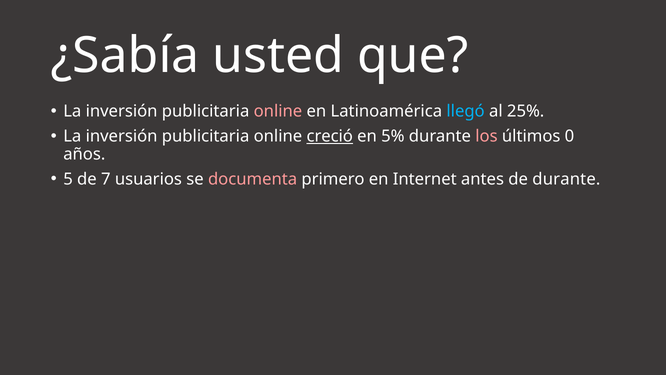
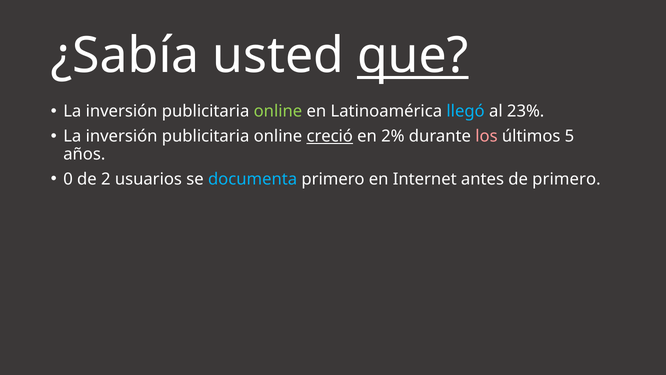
que underline: none -> present
online at (278, 111) colour: pink -> light green
25%: 25% -> 23%
5%: 5% -> 2%
0: 0 -> 5
5: 5 -> 0
7: 7 -> 2
documenta colour: pink -> light blue
de durante: durante -> primero
